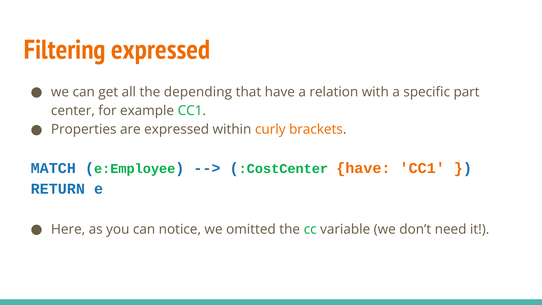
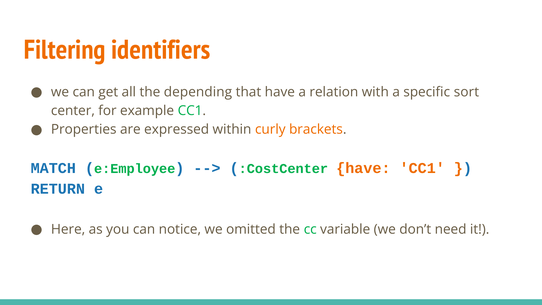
Filtering expressed: expressed -> identifiers
part: part -> sort
